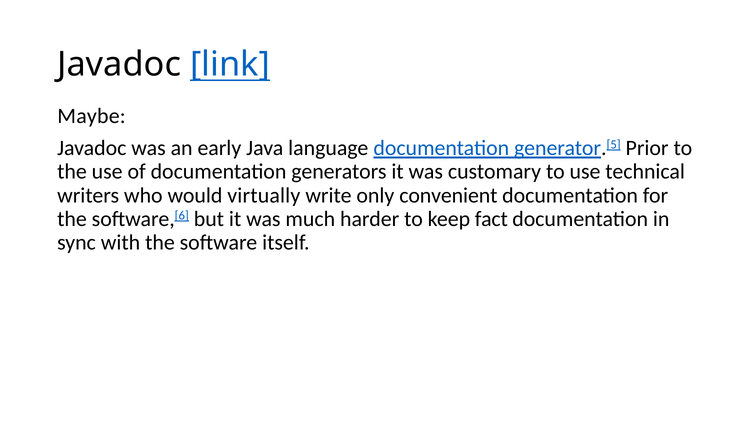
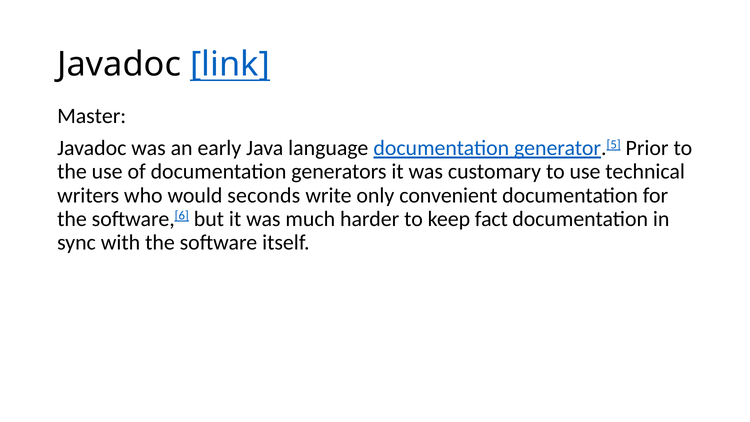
Maybe: Maybe -> Master
virtually: virtually -> seconds
